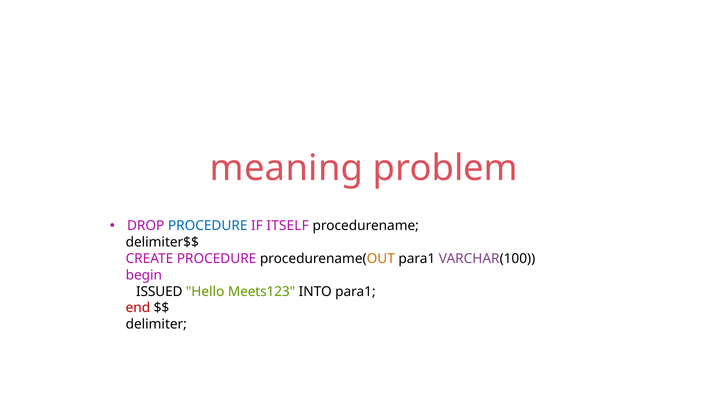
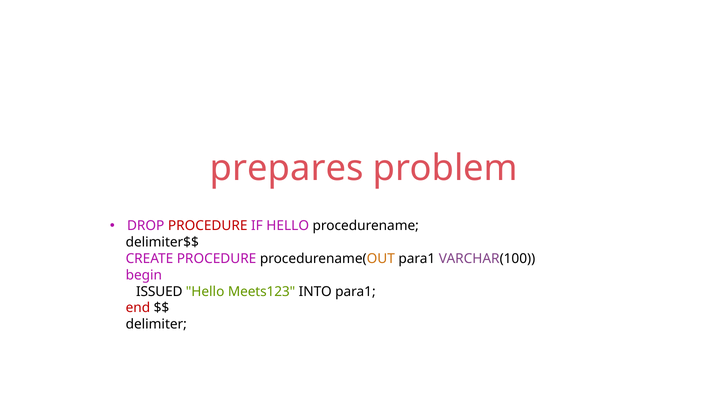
meaning: meaning -> prepares
PROCEDURE at (208, 226) colour: blue -> red
IF ITSELF: ITSELF -> HELLO
